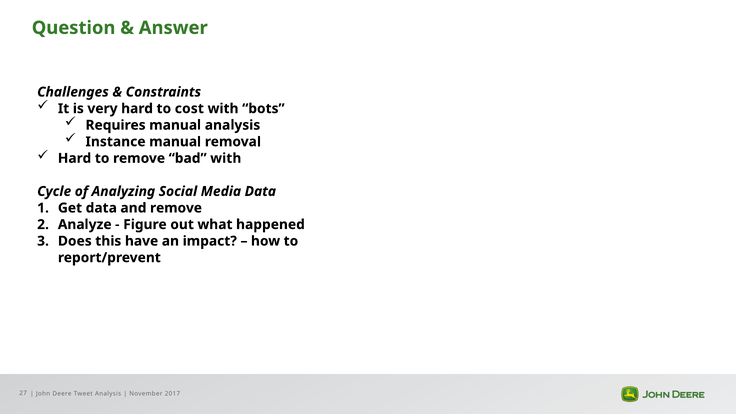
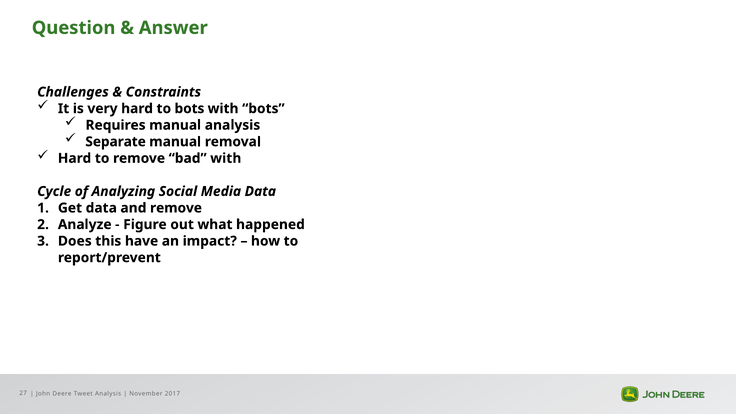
to cost: cost -> bots
Instance: Instance -> Separate
